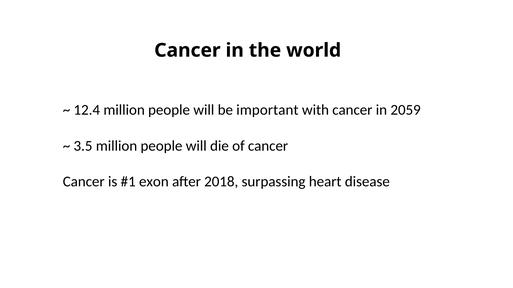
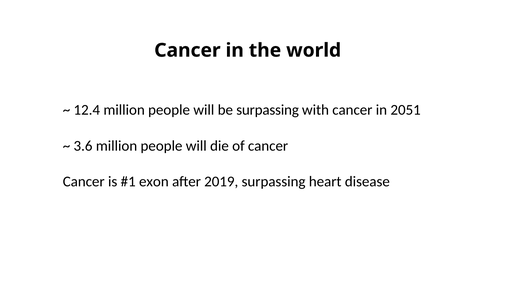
be important: important -> surpassing
2059: 2059 -> 2051
3.5: 3.5 -> 3.6
2018: 2018 -> 2019
